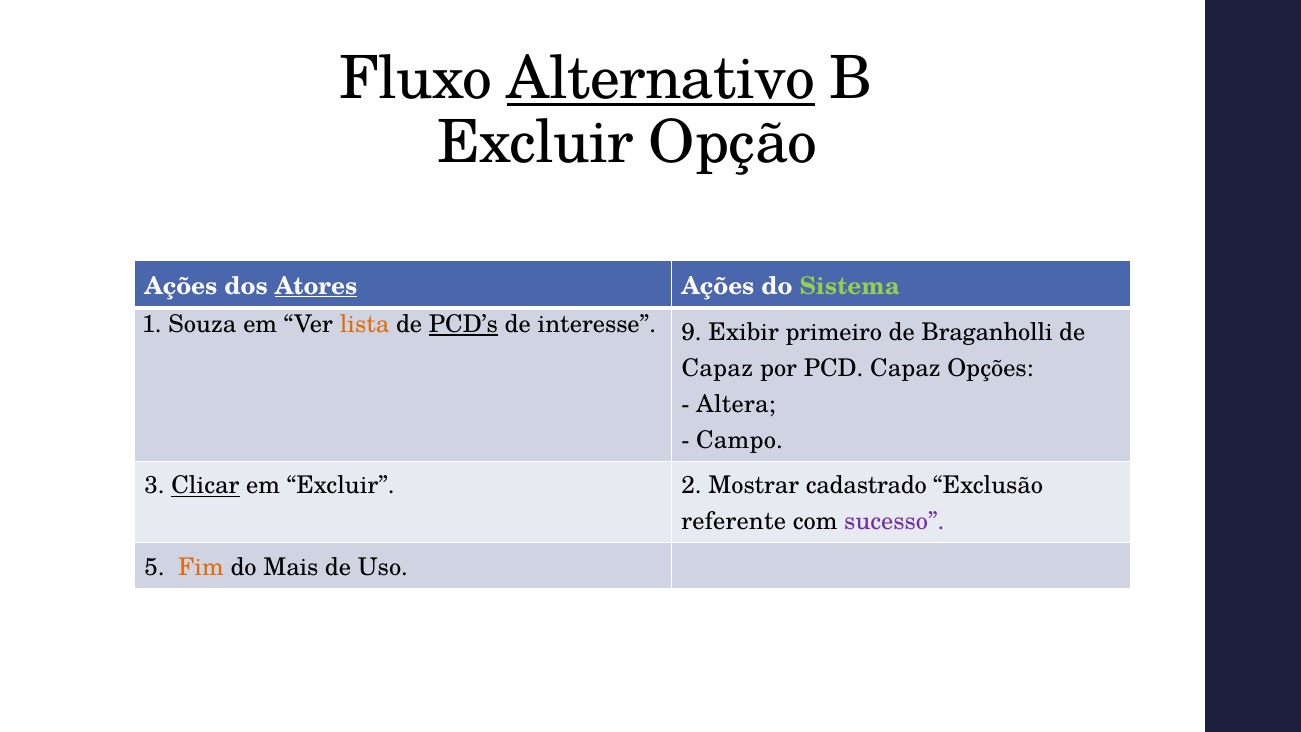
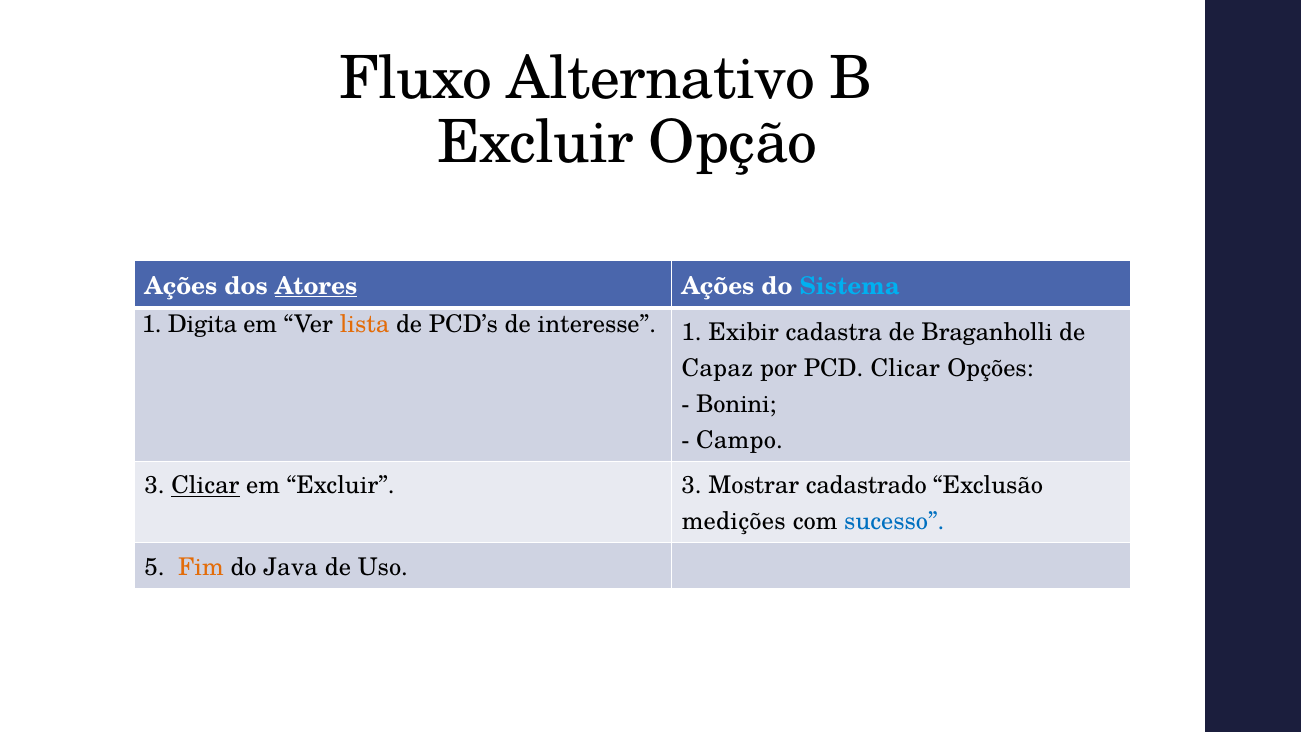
Alternativo underline: present -> none
Sistema colour: light green -> light blue
Souza: Souza -> Digita
PCD’s underline: present -> none
interesse 9: 9 -> 1
primeiro: primeiro -> cadastra
PCD Capaz: Capaz -> Clicar
Altera: Altera -> Bonini
Excluir 2: 2 -> 3
referente: referente -> medições
sucesso colour: purple -> blue
Mais: Mais -> Java
